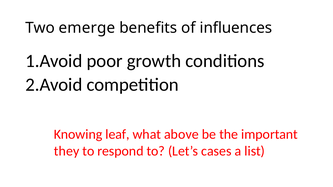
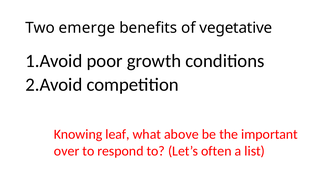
influences: influences -> vegetative
they: they -> over
cases: cases -> often
